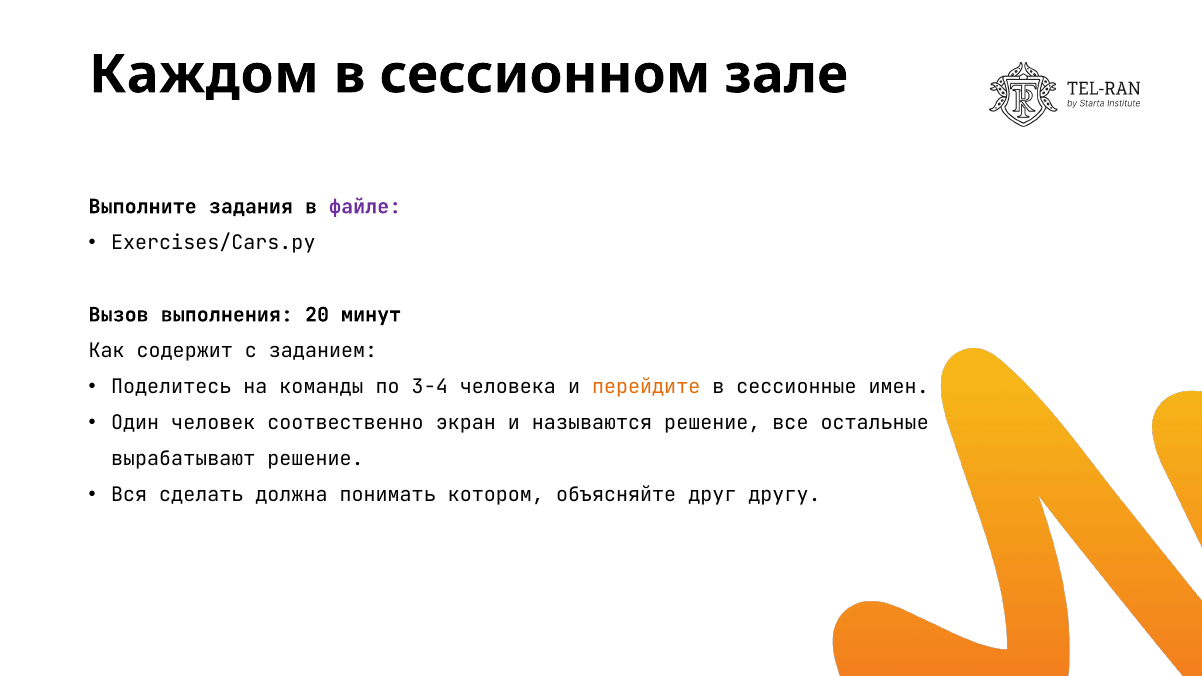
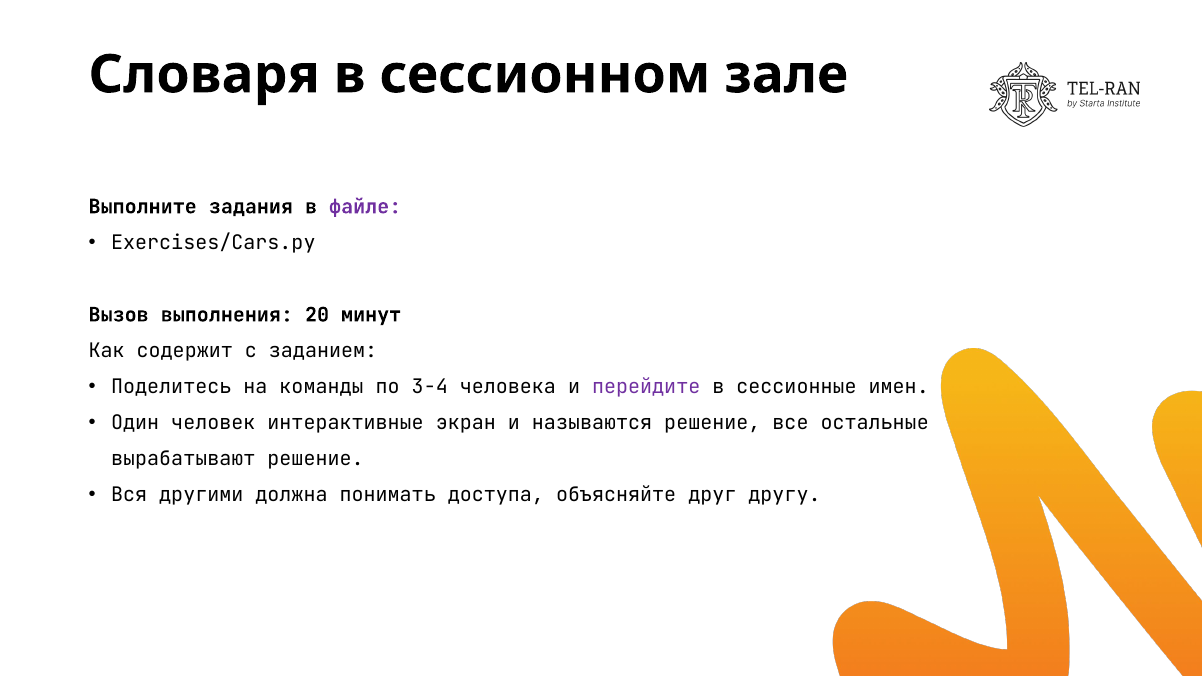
Каждом: Каждом -> Словаря
перейдите colour: orange -> purple
соотвественно: соотвественно -> интерактивные
сделать: сделать -> другими
котором: котором -> доступа
